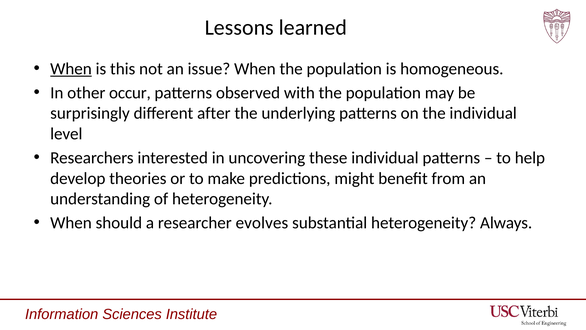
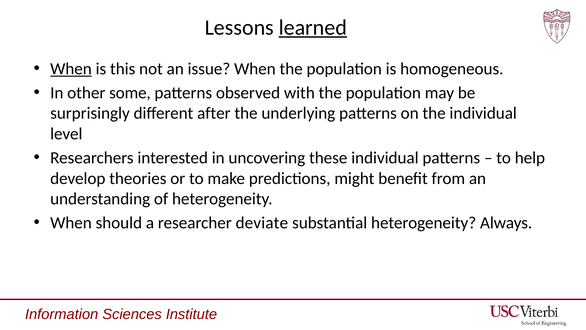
learned underline: none -> present
occur: occur -> some
evolves: evolves -> deviate
